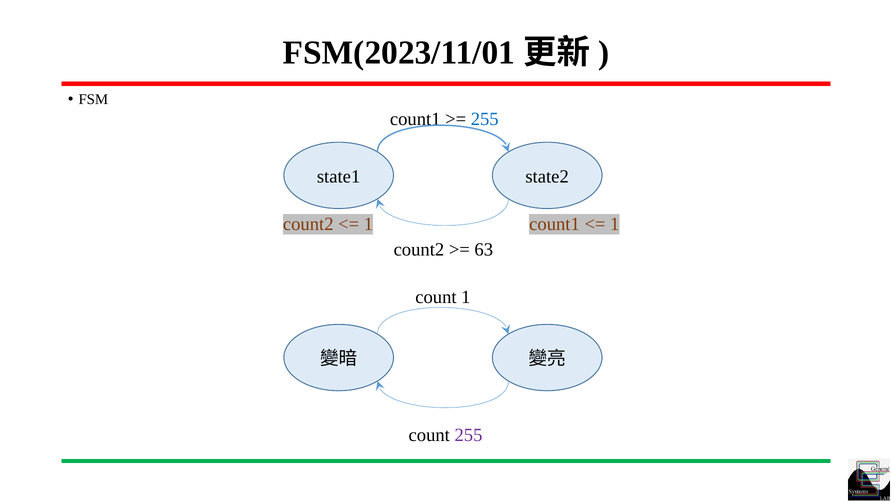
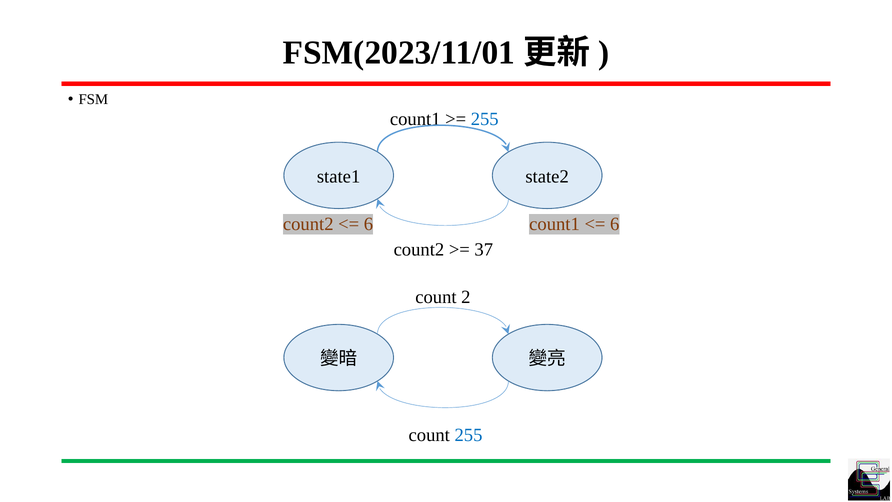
1 at (368, 224): 1 -> 6
1 at (615, 224): 1 -> 6
63: 63 -> 37
count 1: 1 -> 2
255 at (468, 435) colour: purple -> blue
